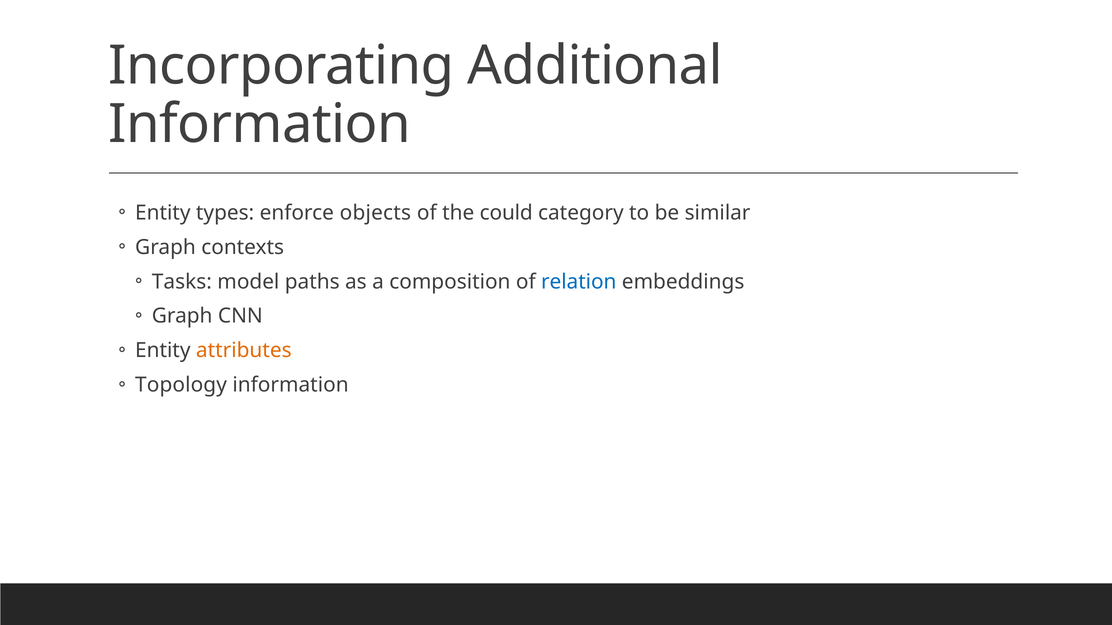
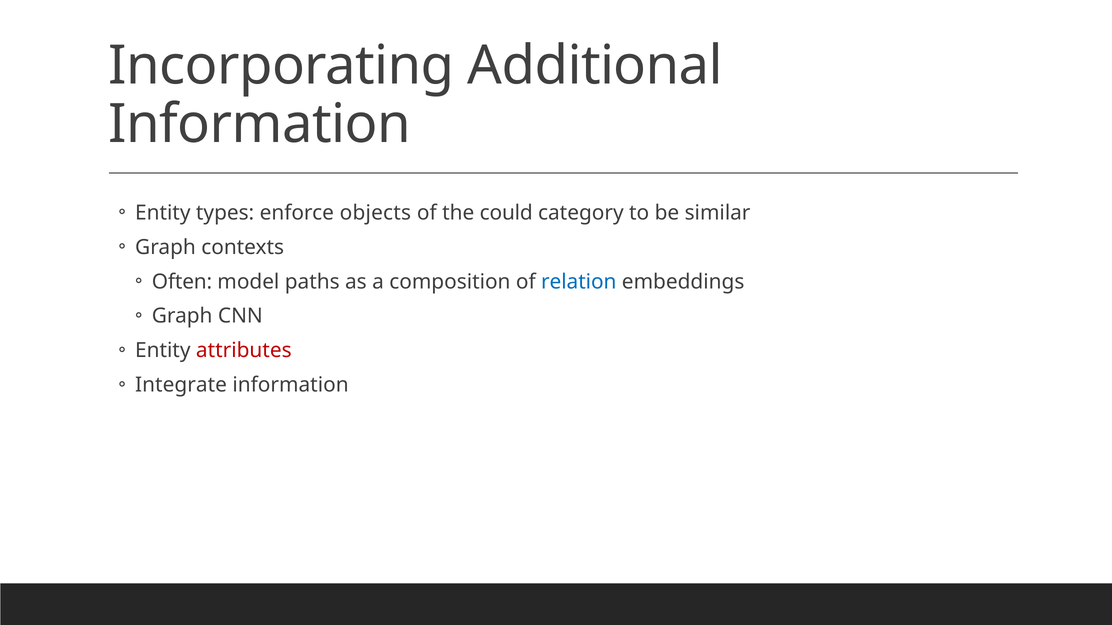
Tasks: Tasks -> Often
attributes colour: orange -> red
Topology: Topology -> Integrate
